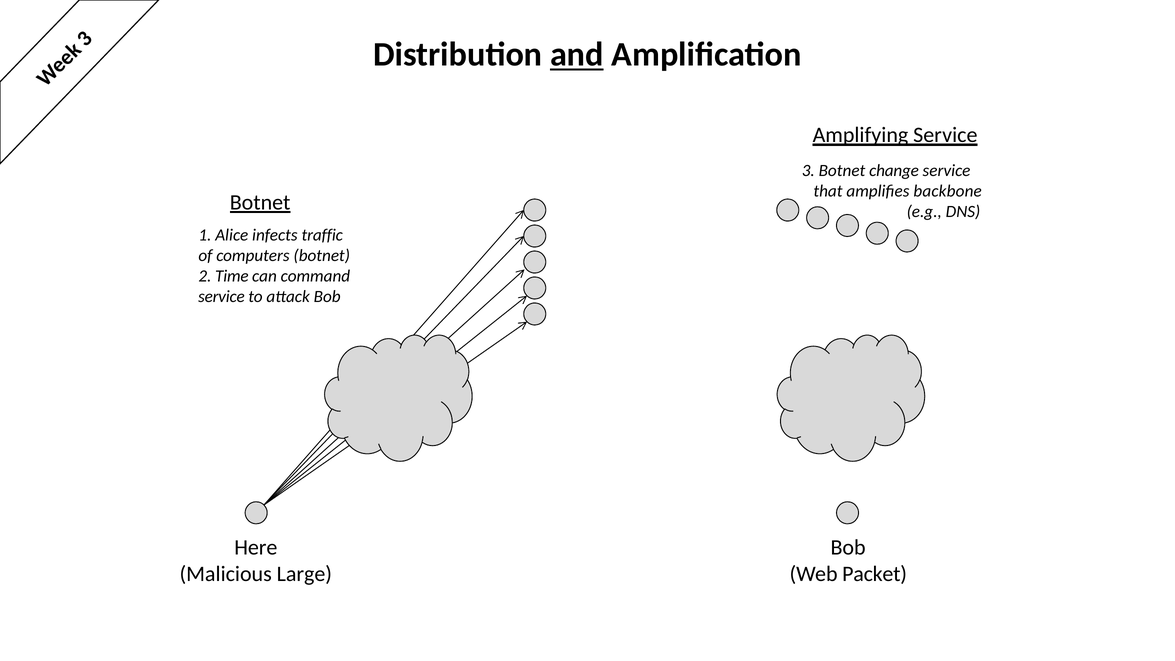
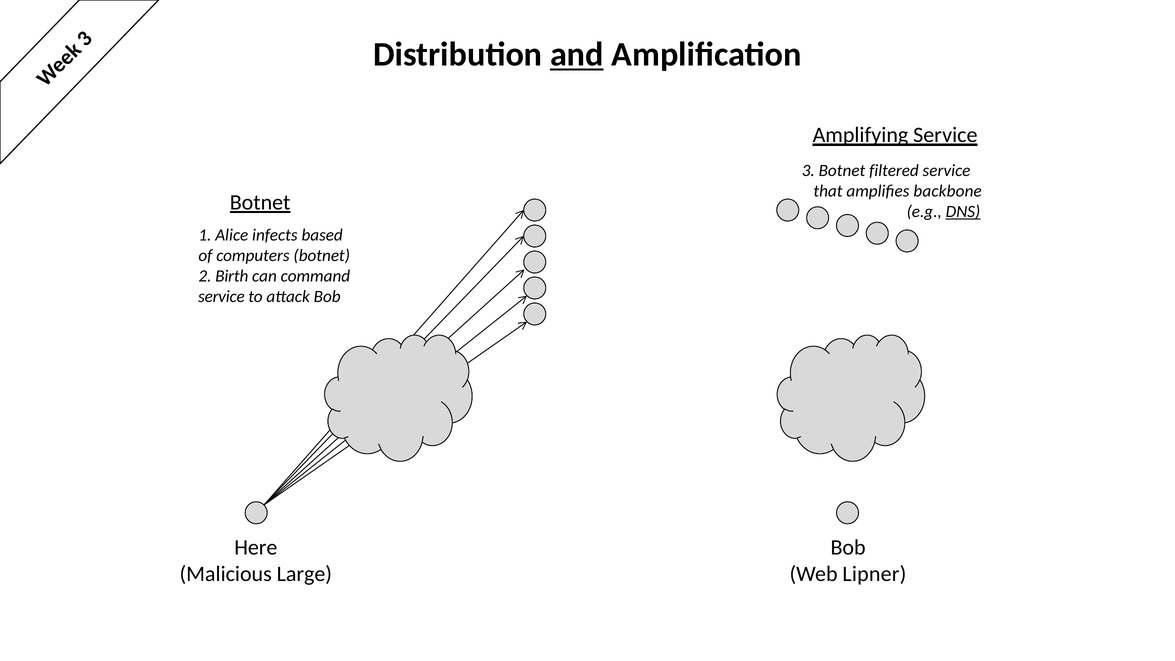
change: change -> filtered
DNS underline: none -> present
traffic: traffic -> based
Time: Time -> Birth
Packet: Packet -> Lipner
